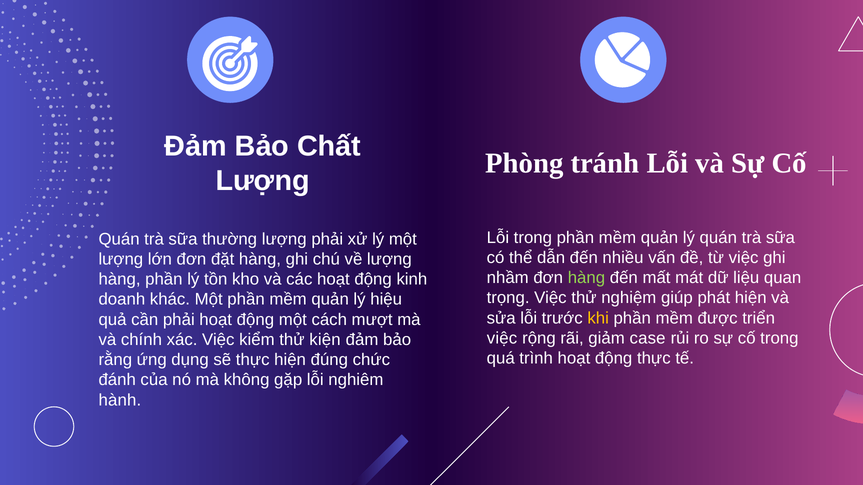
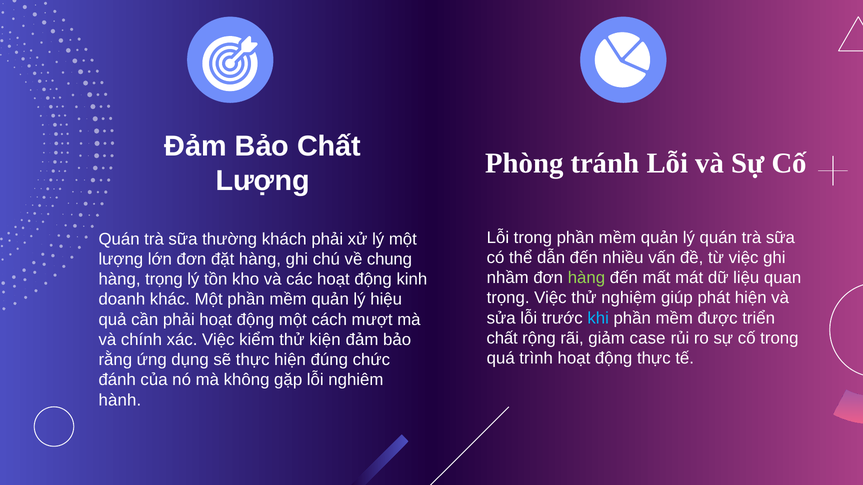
thường lượng: lượng -> khách
về lượng: lượng -> chung
hàng phần: phần -> trọng
khi colour: yellow -> light blue
việc at (502, 339): việc -> chất
